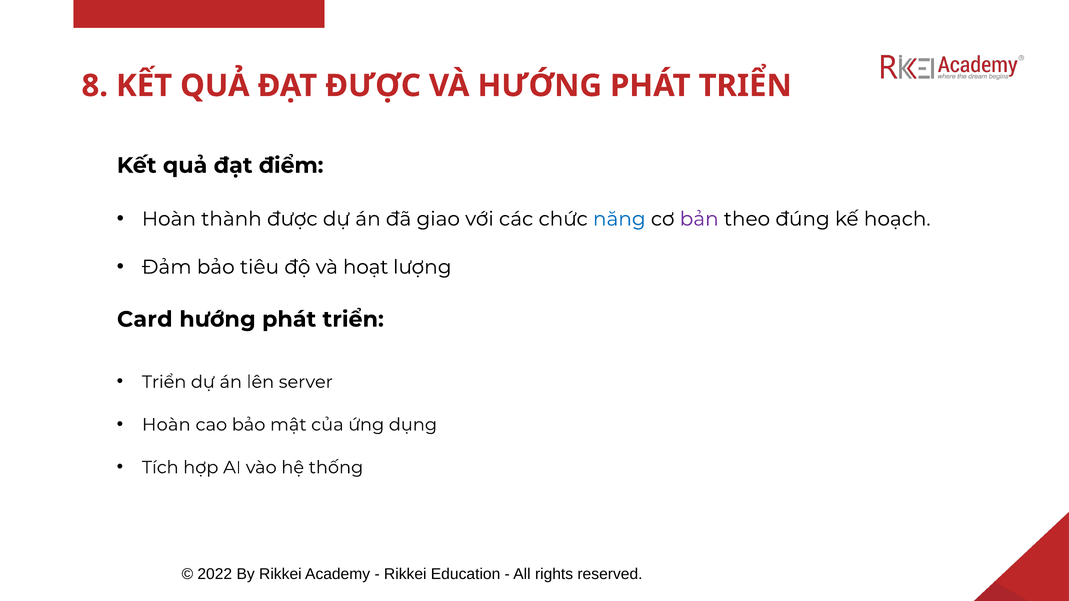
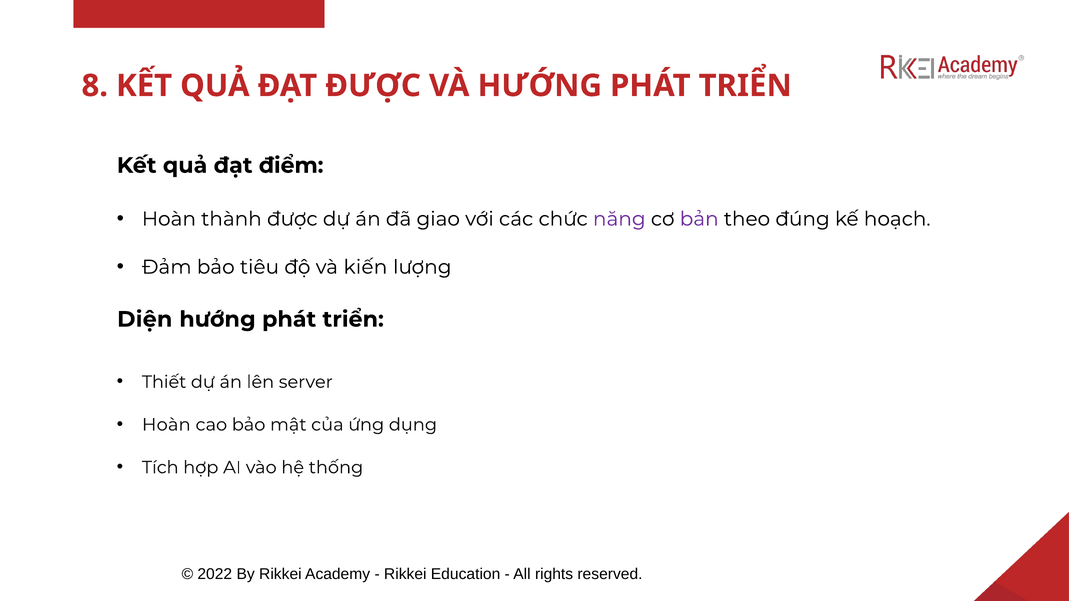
năng colour: blue -> purple
hoạt: hoạt -> kiến
Card: Card -> Diện
Triển at (164, 382): Triển -> Thiết
